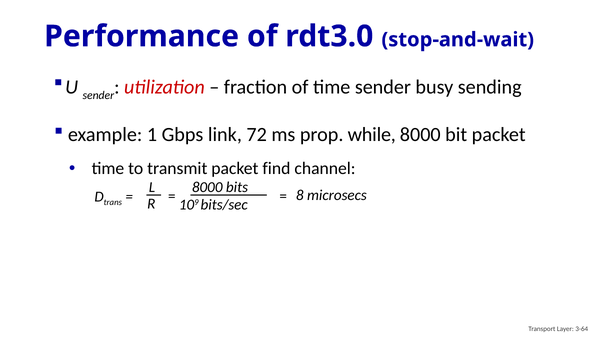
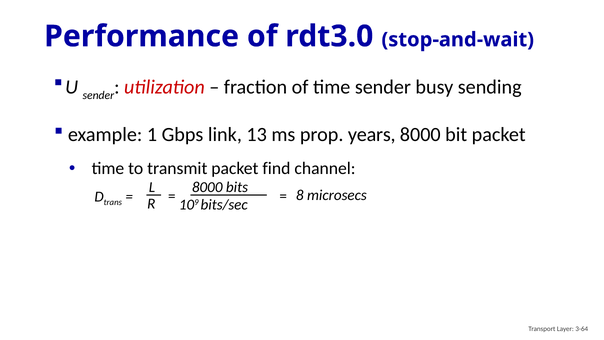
72: 72 -> 13
while: while -> years
